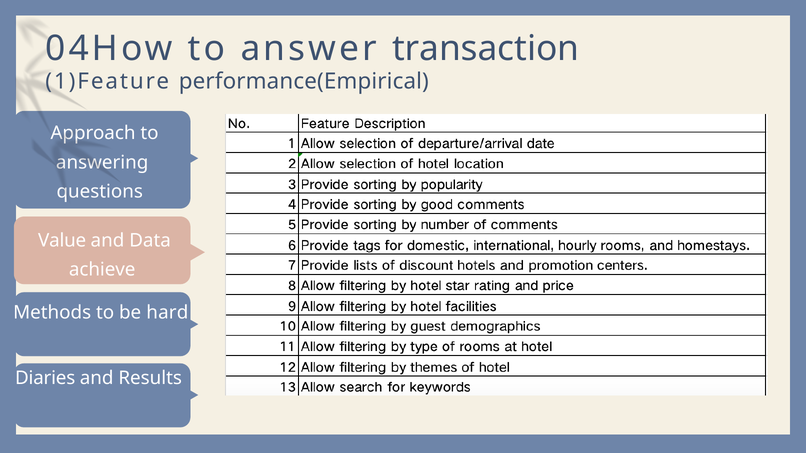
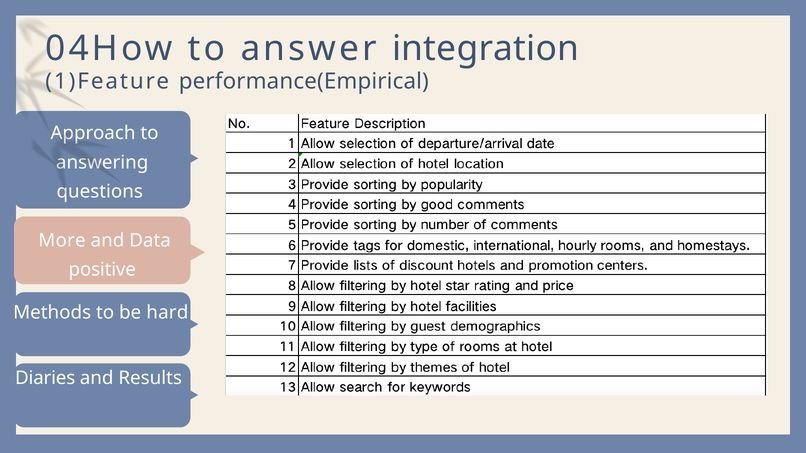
transaction: transaction -> integration
Value: Value -> More
achieve: achieve -> positive
